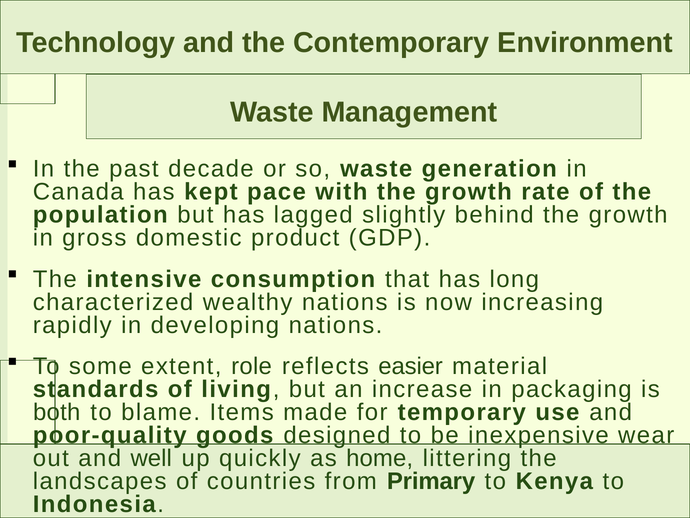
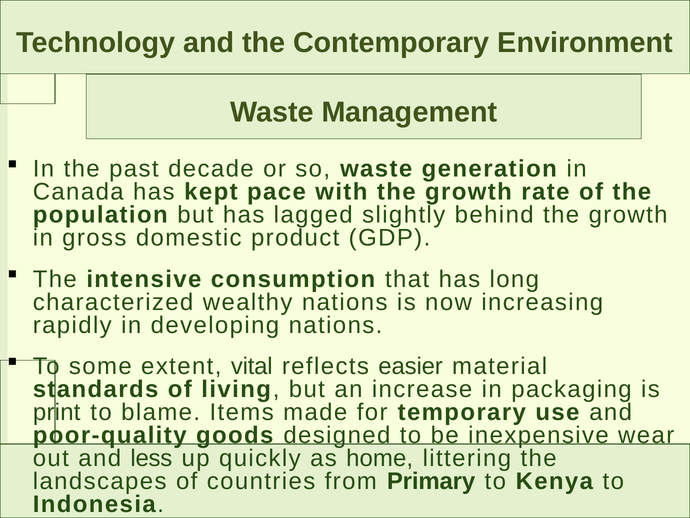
role: role -> vital
both: both -> print
well: well -> less
